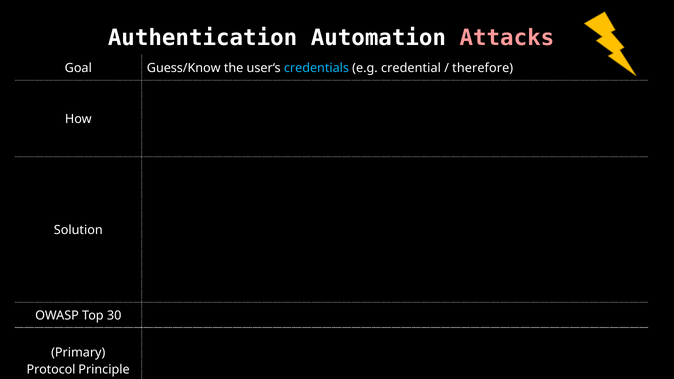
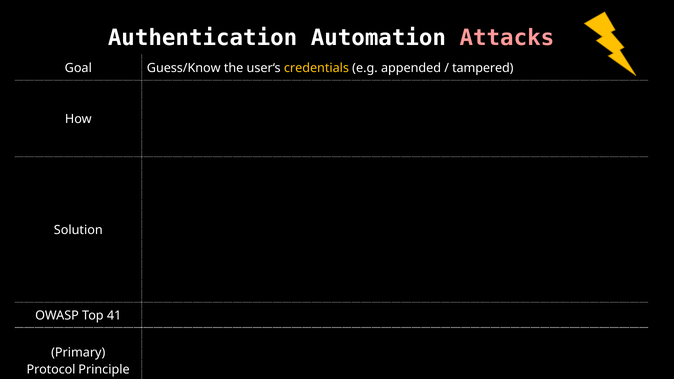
credentials colour: light blue -> yellow
credential: credential -> appended
therefore: therefore -> tampered
30: 30 -> 41
